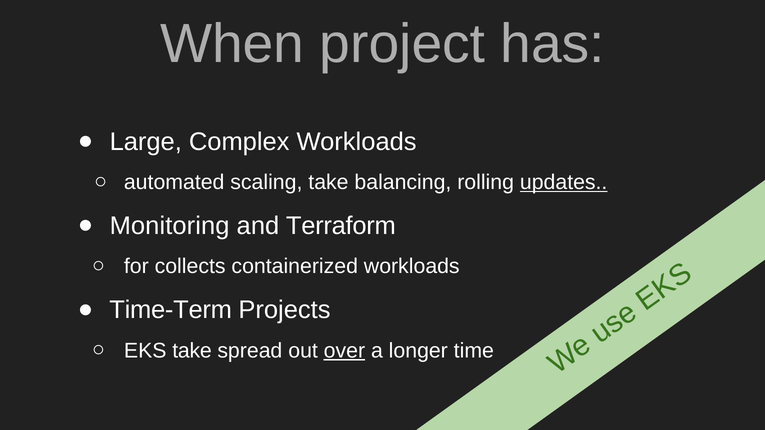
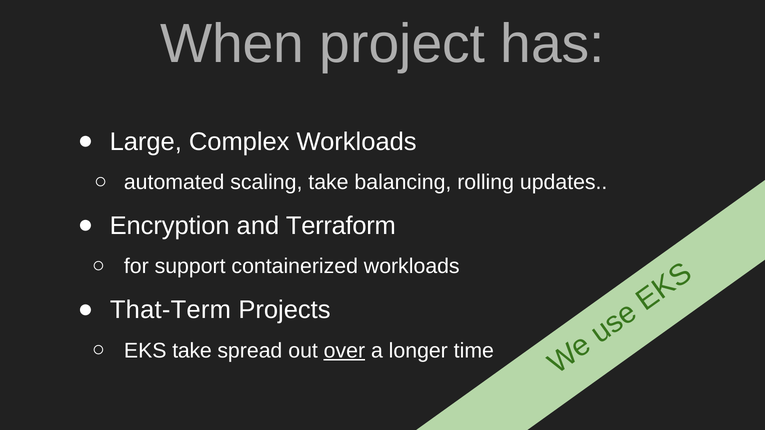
updates underline: present -> none
Monitoring: Monitoring -> Encryption
collects: collects -> support
Time-Term: Time-Term -> That-Term
